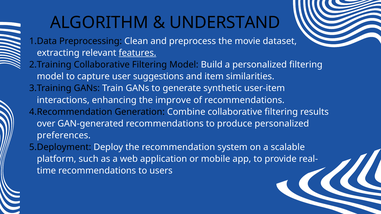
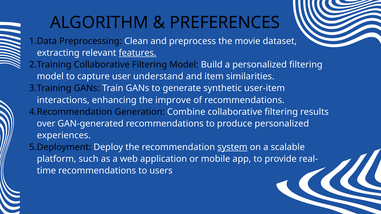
UNDERSTAND: UNDERSTAND -> PREFERENCES
suggestions: suggestions -> understand
preferences: preferences -> experiences
system underline: none -> present
